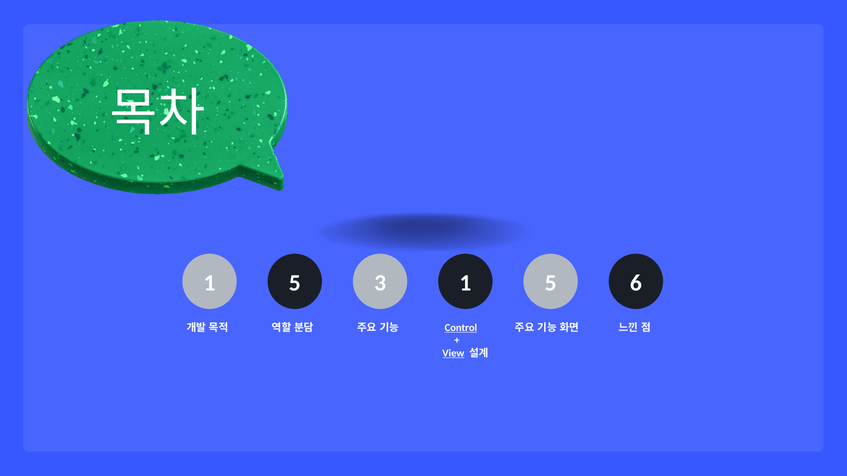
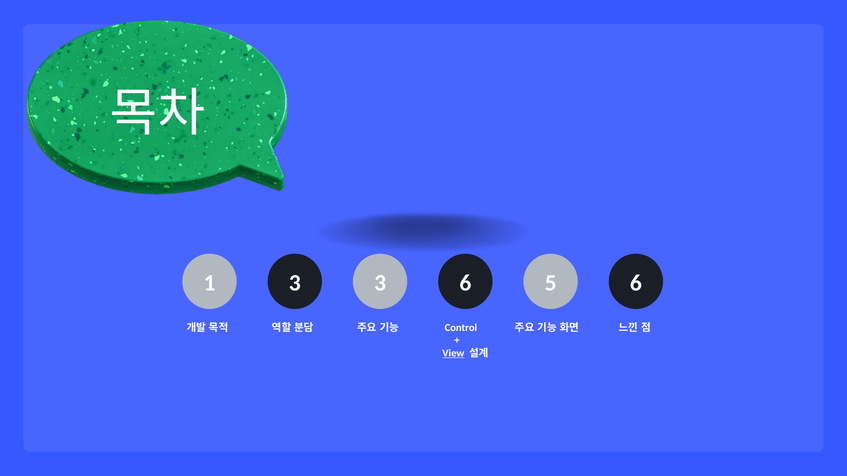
5 at (295, 283): 5 -> 3
3 1: 1 -> 6
Control underline: present -> none
